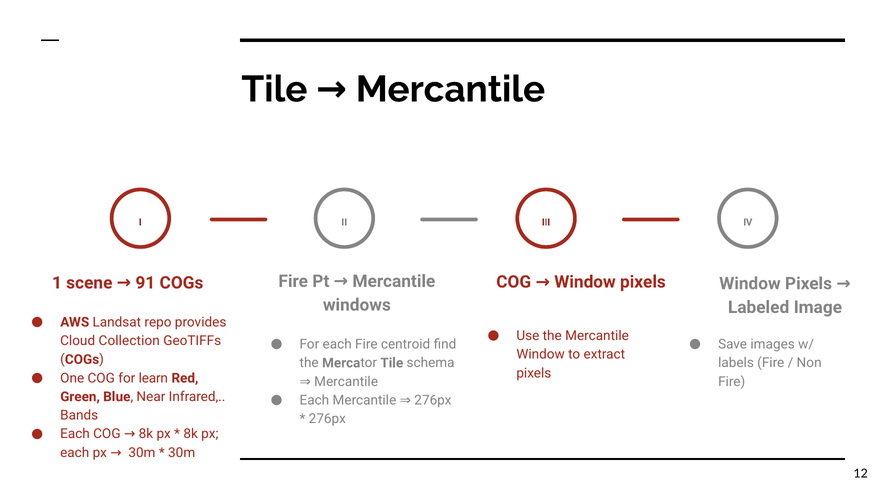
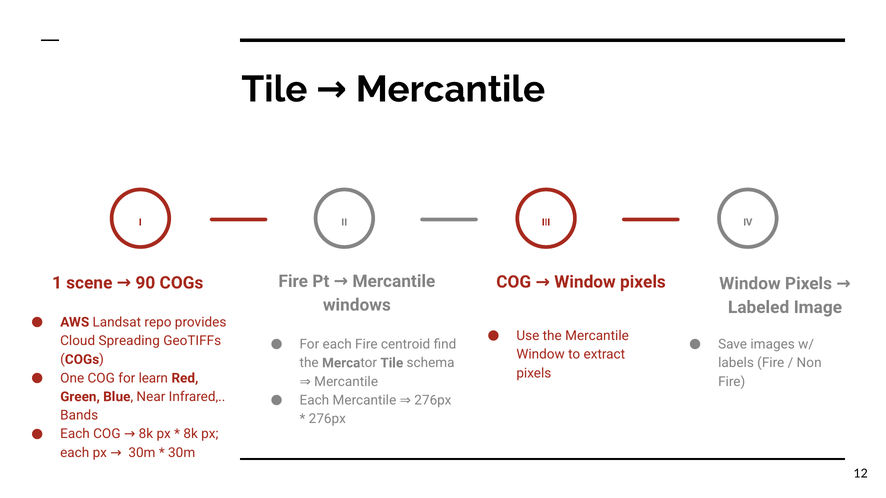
91: 91 -> 90
Collection: Collection -> Spreading
